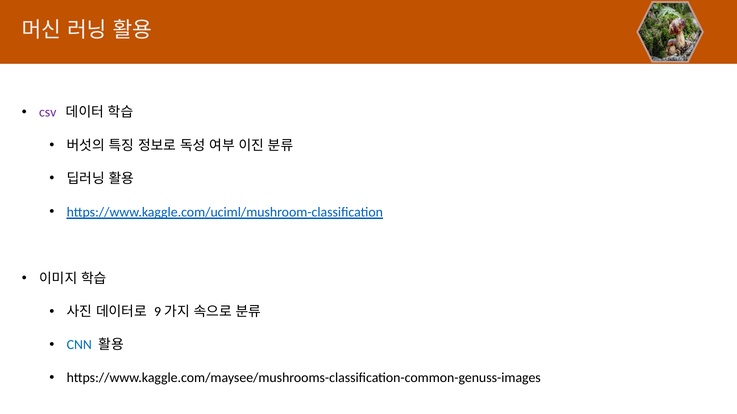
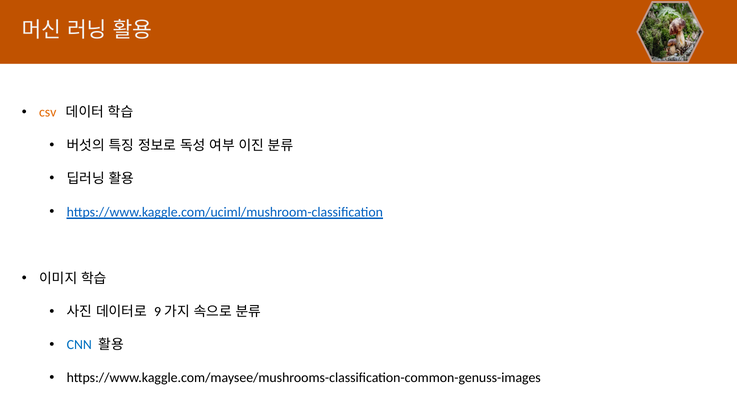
csv colour: purple -> orange
